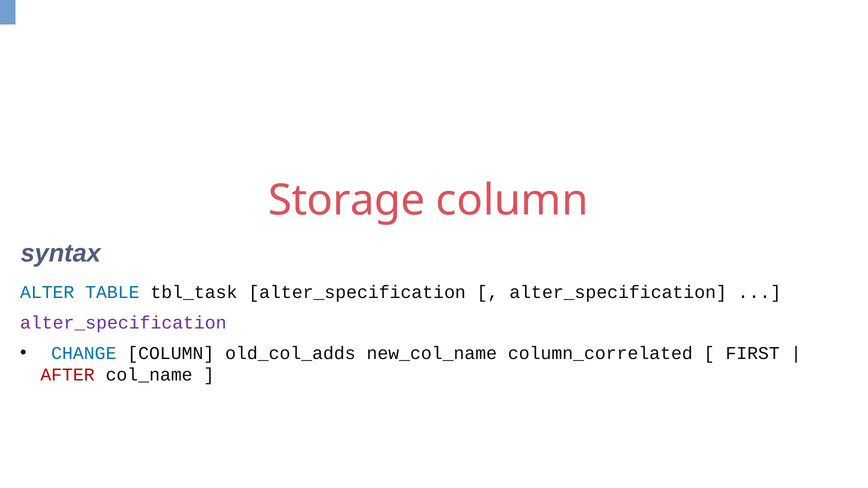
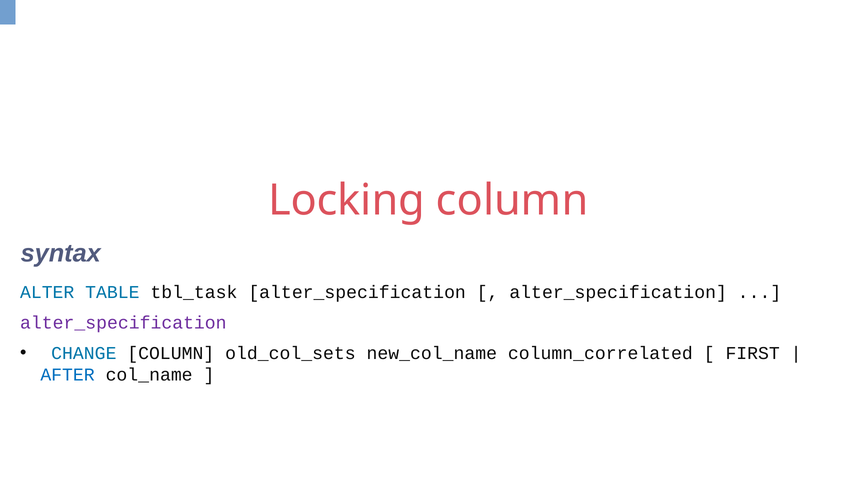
Storage: Storage -> Locking
old_col_adds: old_col_adds -> old_col_sets
AFTER colour: red -> blue
